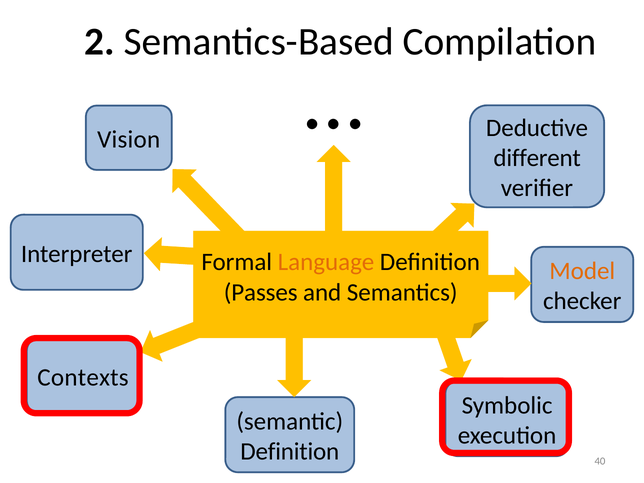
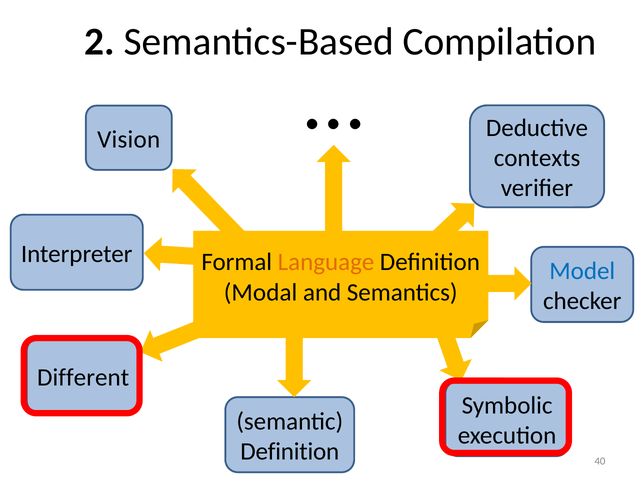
different: different -> contexts
Model colour: orange -> blue
Passes: Passes -> Modal
Contexts: Contexts -> Different
